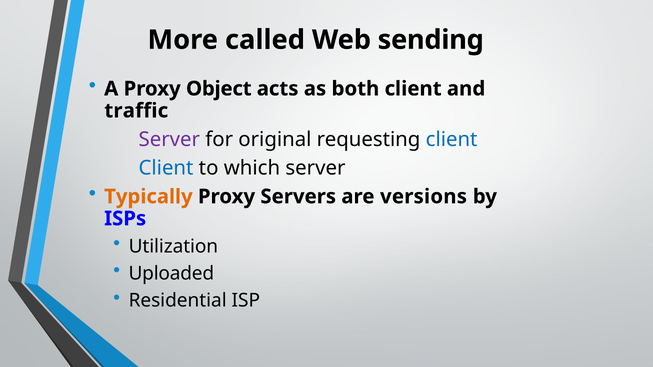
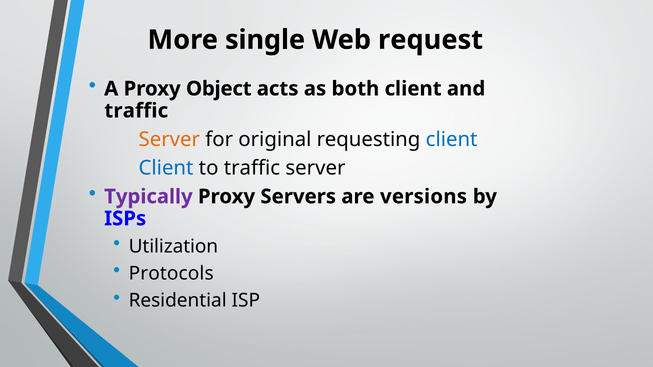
called: called -> single
sending: sending -> request
Server at (169, 139) colour: purple -> orange
to which: which -> traffic
Typically colour: orange -> purple
Uploaded: Uploaded -> Protocols
